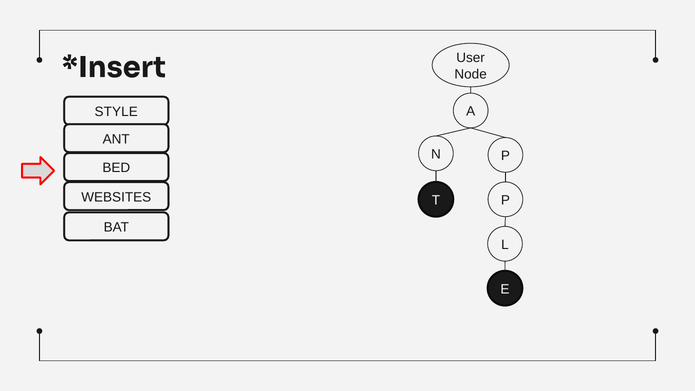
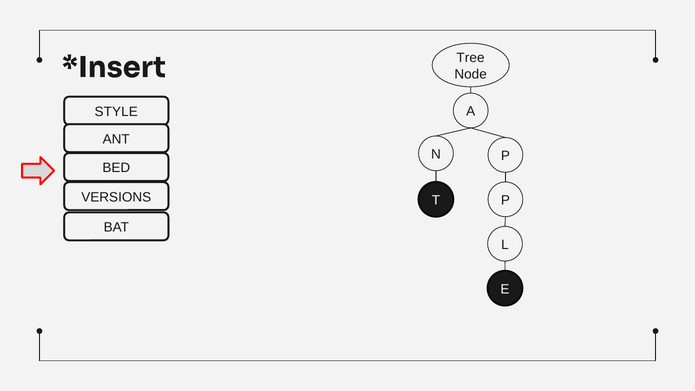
User: User -> Tree
WEBSITES: WEBSITES -> VERSIONS
